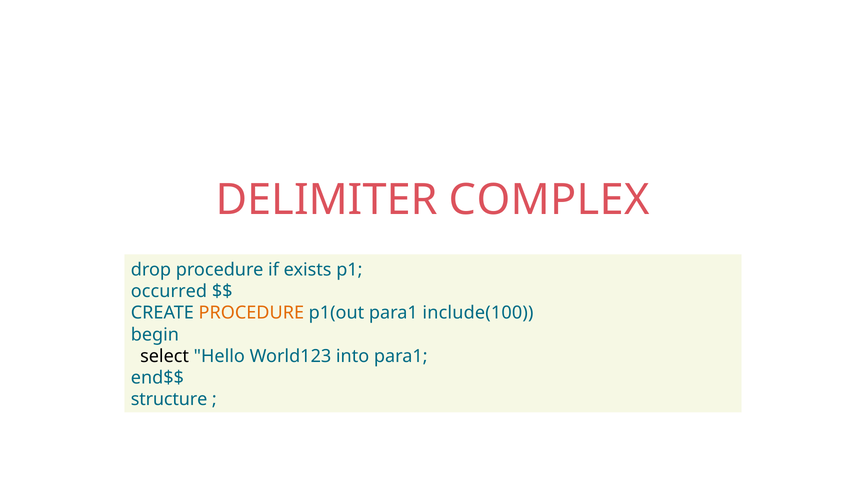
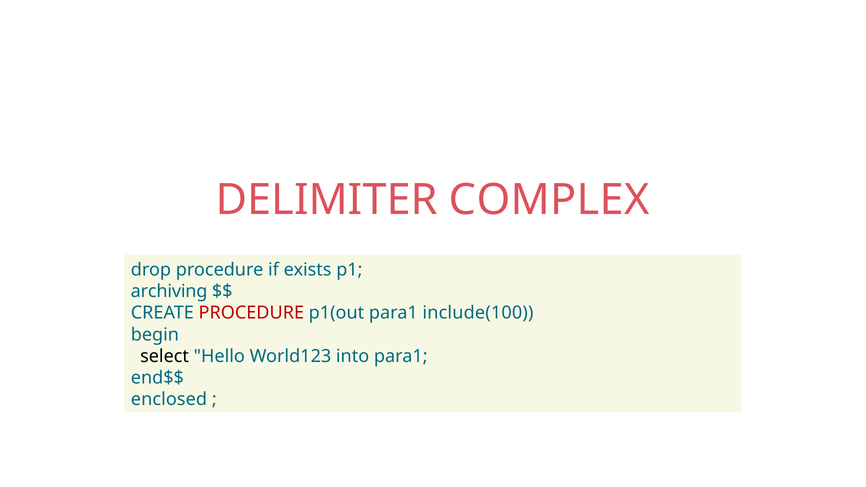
occurred: occurred -> archiving
PROCEDURE at (251, 313) colour: orange -> red
structure: structure -> enclosed
